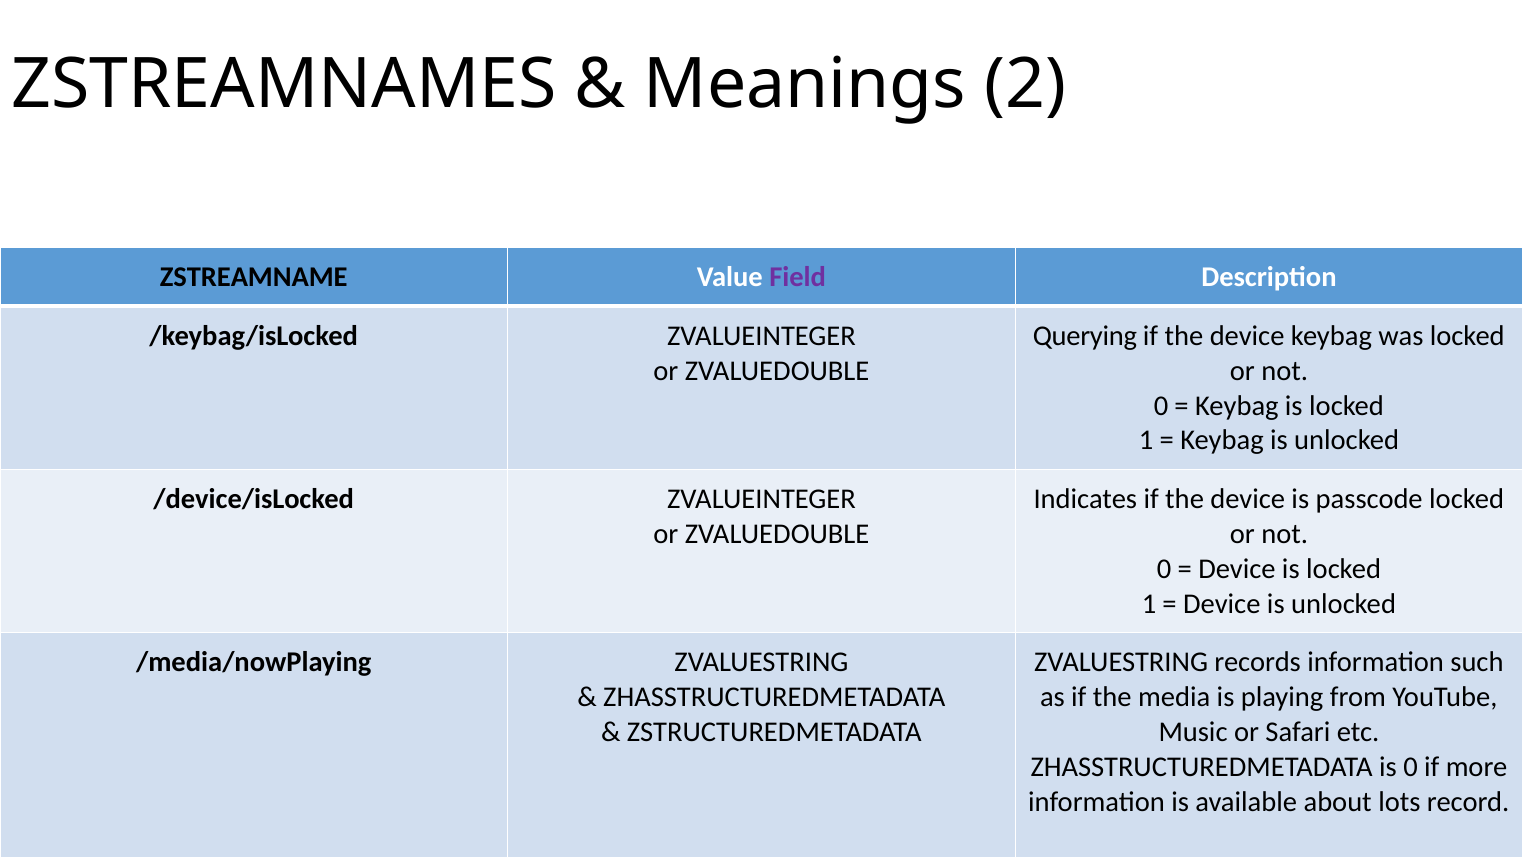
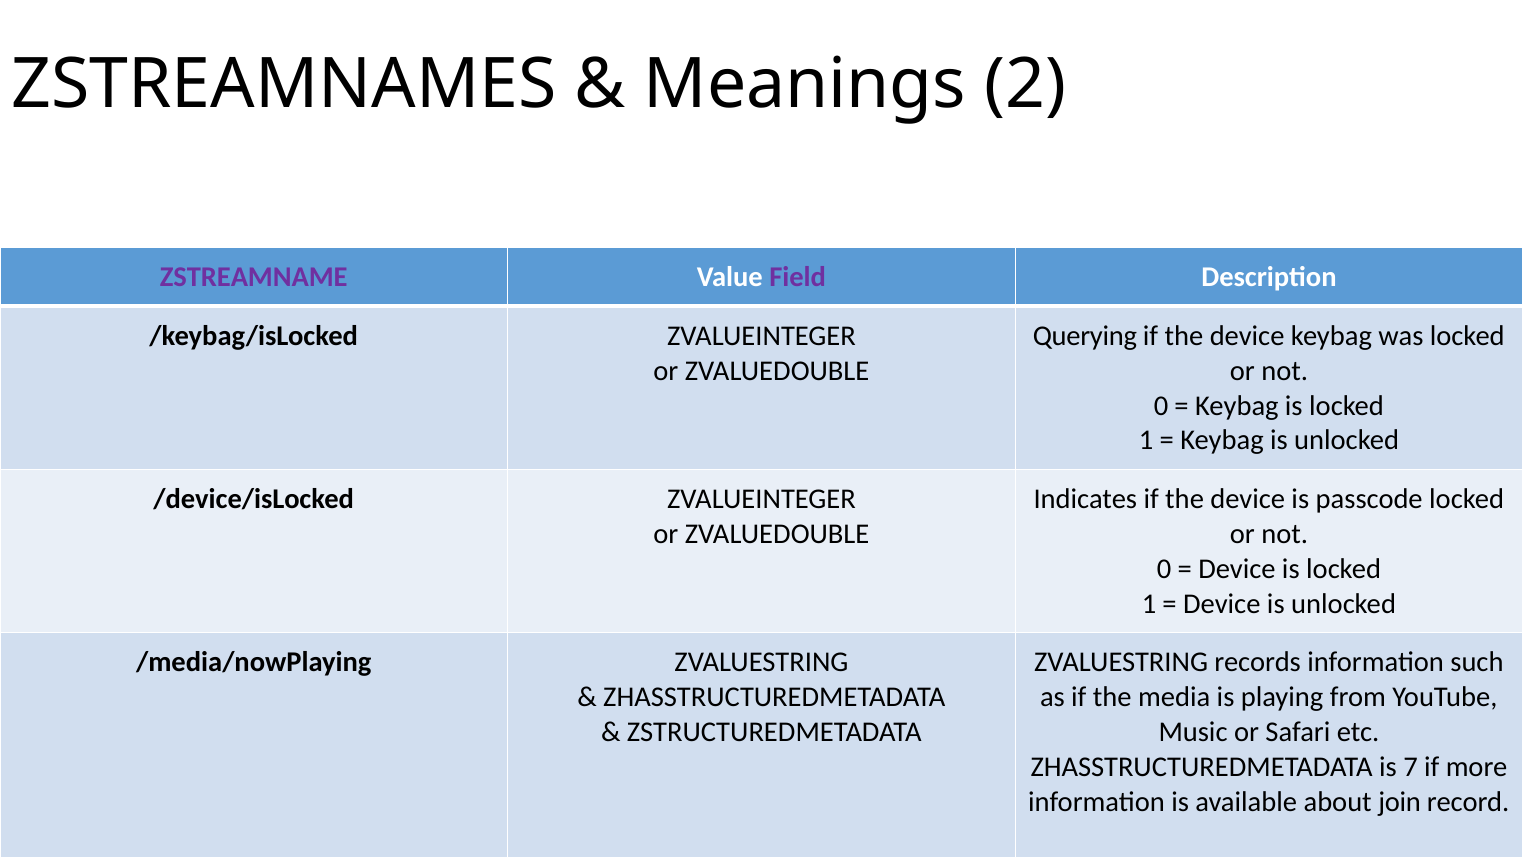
ZSTREAMNAME colour: black -> purple
is 0: 0 -> 7
lots: lots -> join
